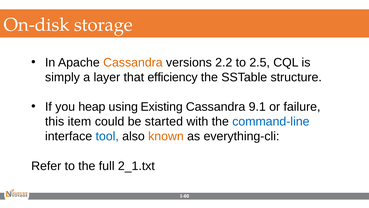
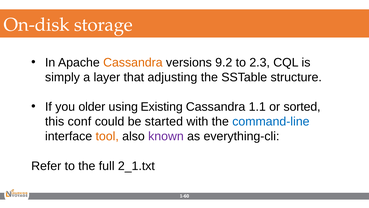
2.2: 2.2 -> 9.2
2.5: 2.5 -> 2.3
efficiency: efficiency -> adjusting
heap: heap -> older
9.1: 9.1 -> 1.1
failure: failure -> sorted
item: item -> conf
tool colour: blue -> orange
known colour: orange -> purple
